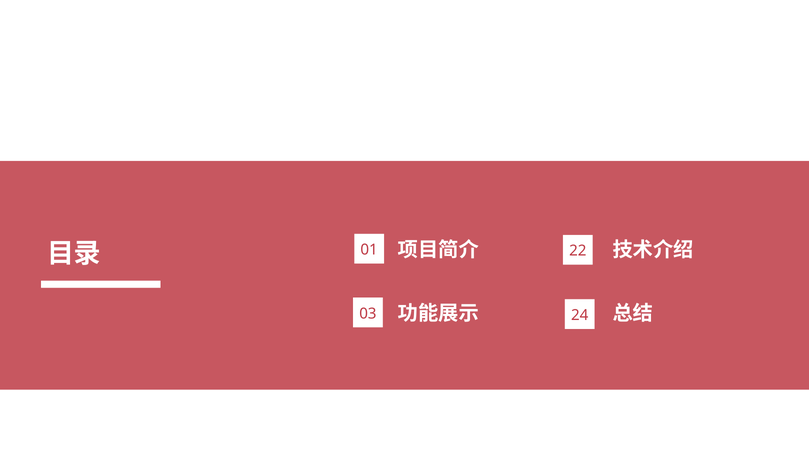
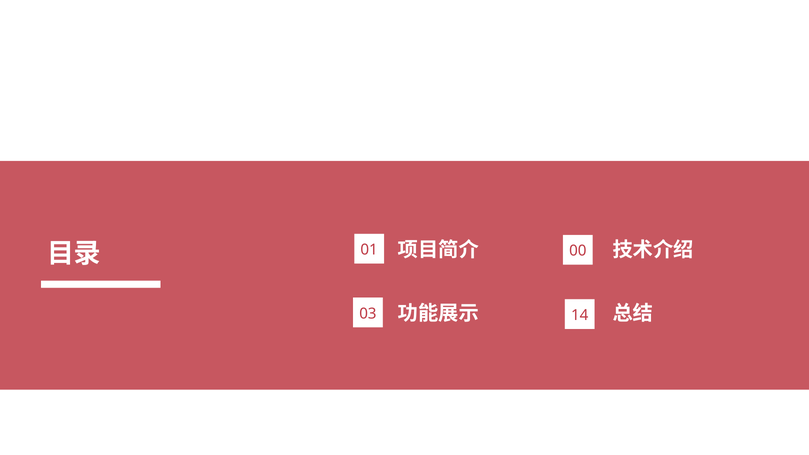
22: 22 -> 00
24: 24 -> 14
